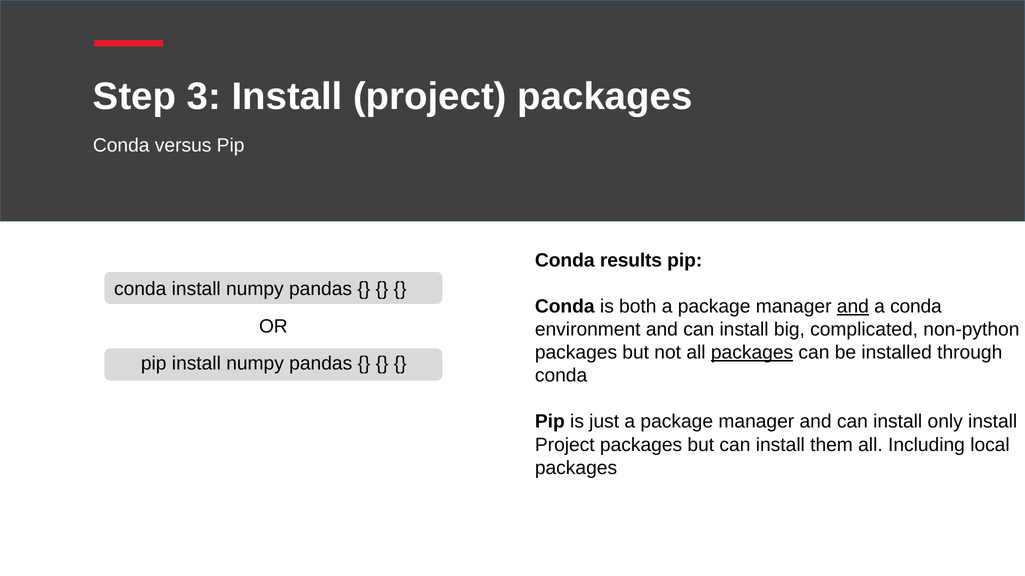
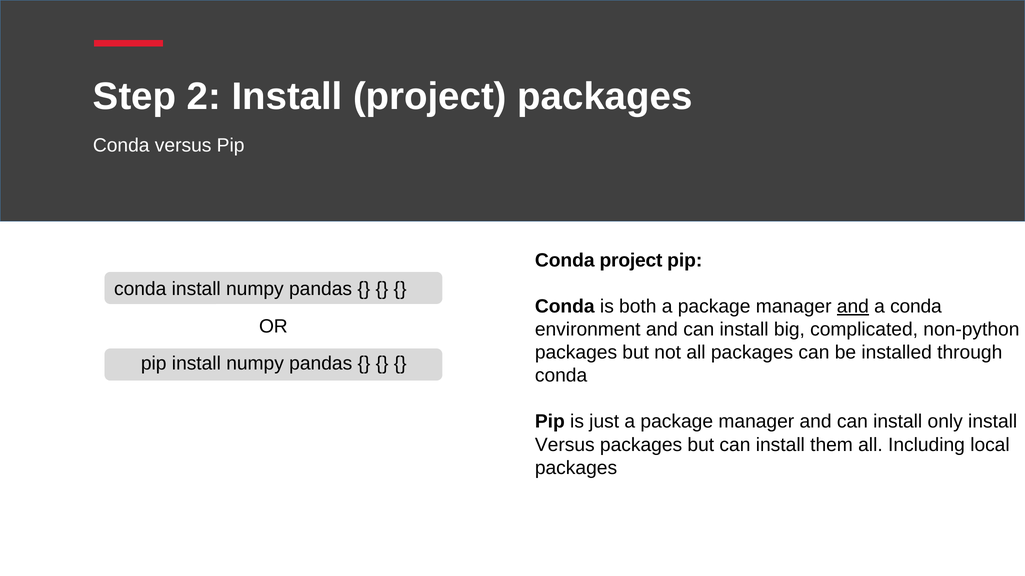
3: 3 -> 2
Conda results: results -> project
packages at (752, 353) underline: present -> none
Project at (565, 445): Project -> Versus
